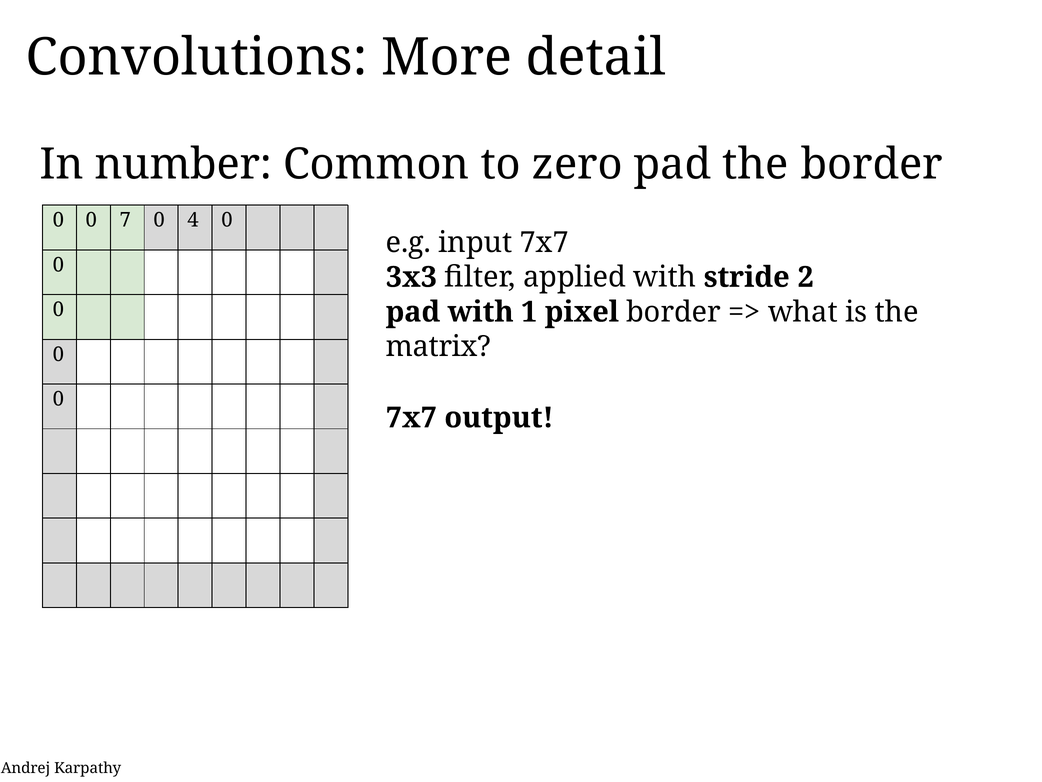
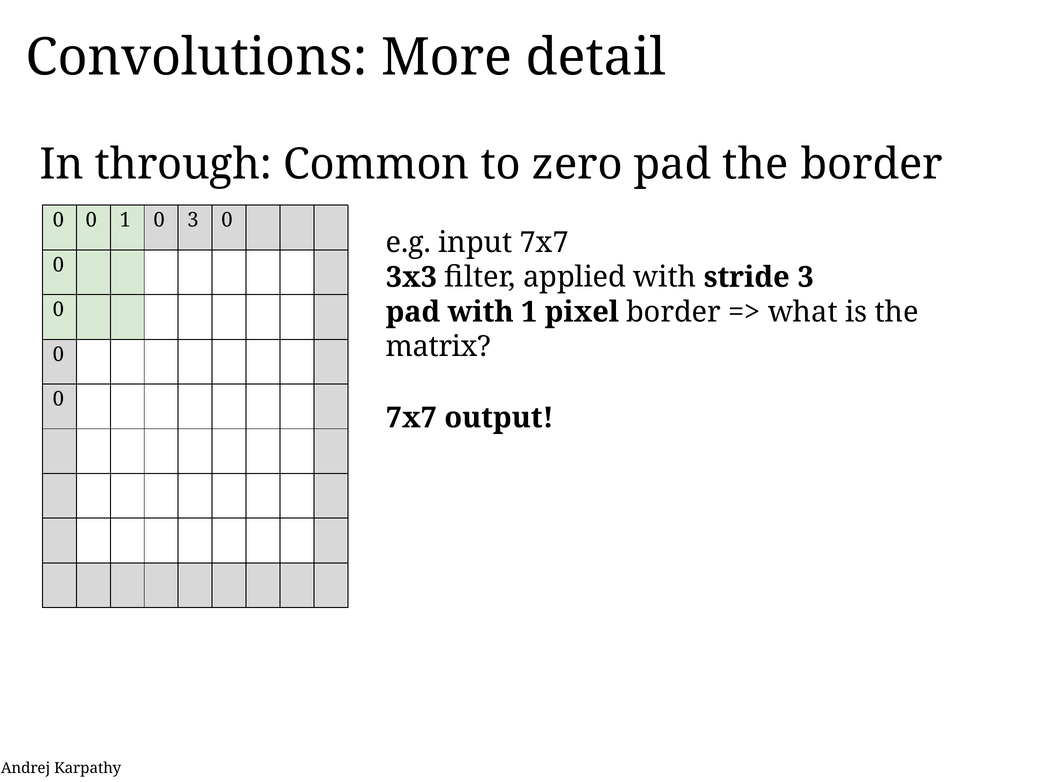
number: number -> through
0 7: 7 -> 1
0 4: 4 -> 3
stride 2: 2 -> 3
